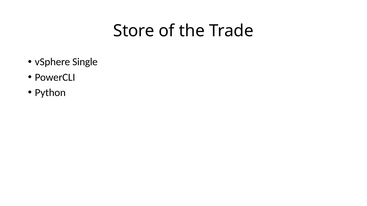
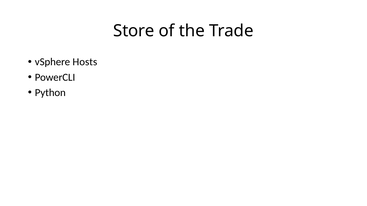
Single: Single -> Hosts
